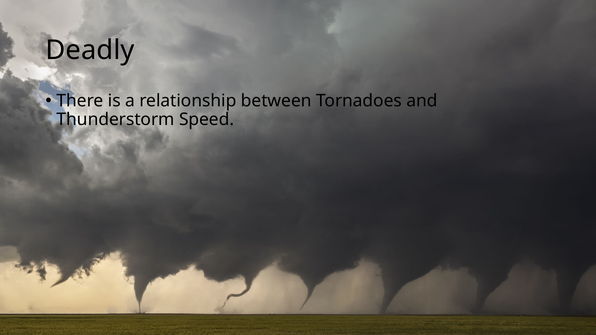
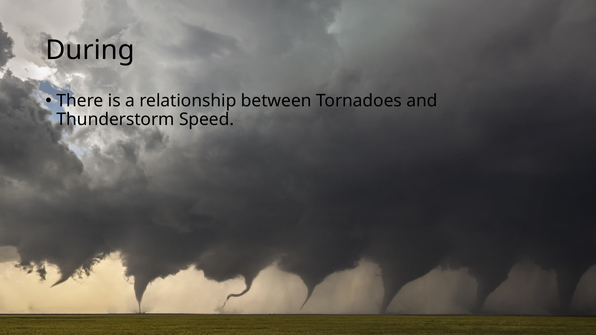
Deadly: Deadly -> During
